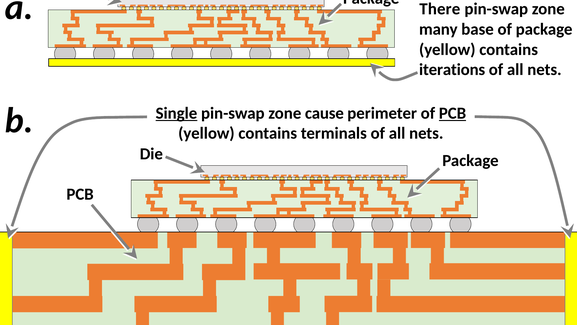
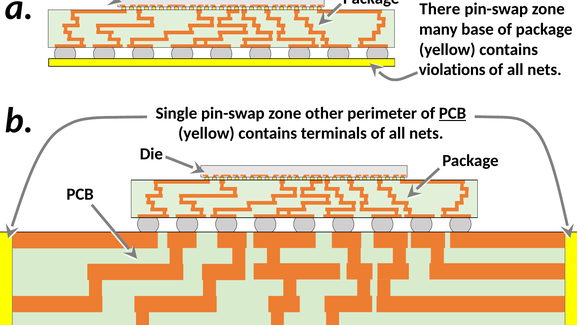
iterations: iterations -> violations
Single underline: present -> none
cause: cause -> other
